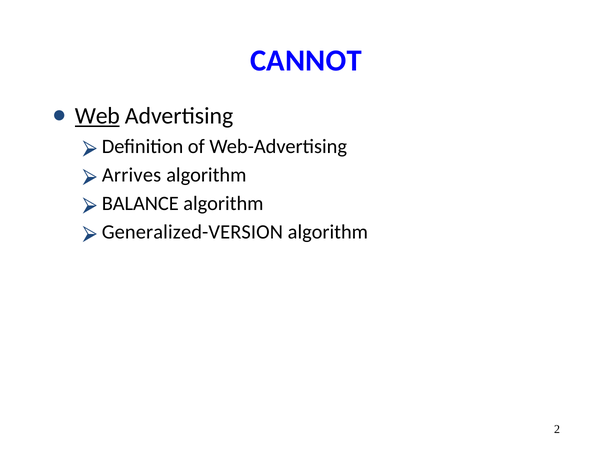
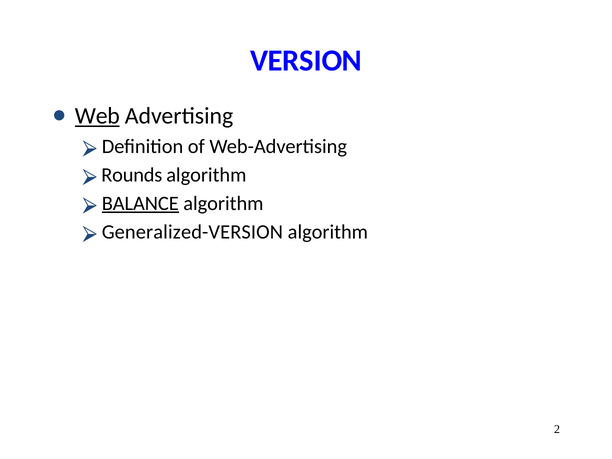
CANNOT: CANNOT -> VERSION
Arrives: Arrives -> Rounds
BALANCE underline: none -> present
